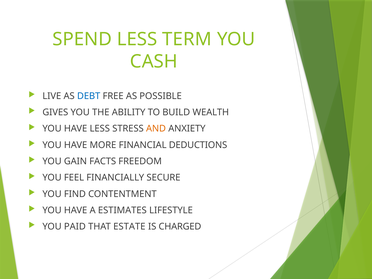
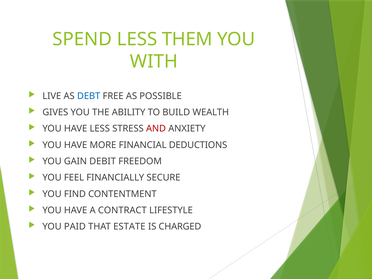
TERM: TERM -> THEM
CASH: CASH -> WITH
AND colour: orange -> red
FACTS: FACTS -> DEBIT
ESTIMATES: ESTIMATES -> CONTRACT
